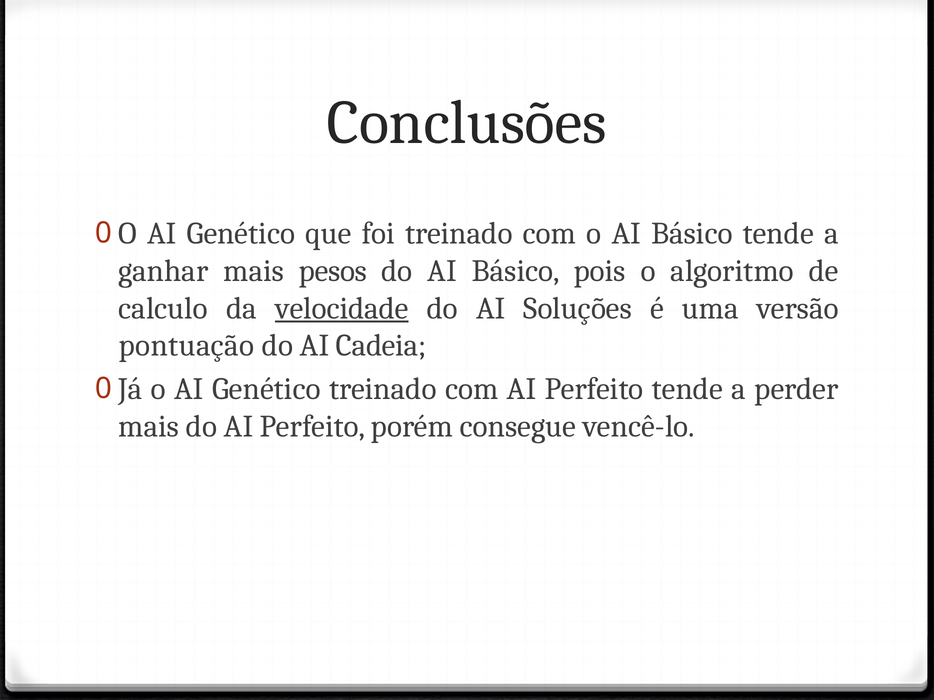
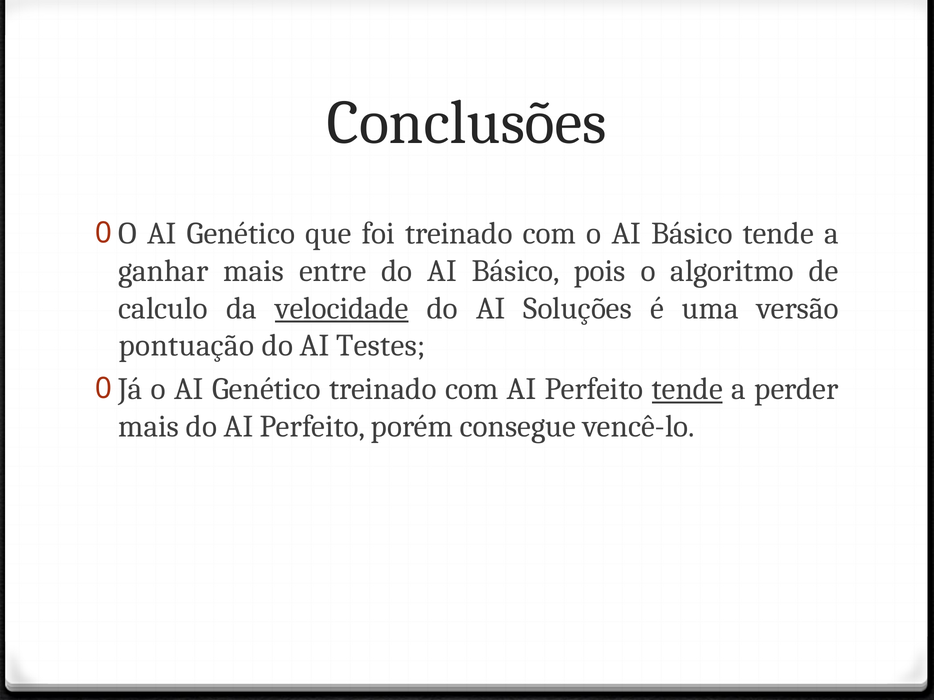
pesos: pesos -> entre
Cadeia: Cadeia -> Testes
tende at (687, 389) underline: none -> present
